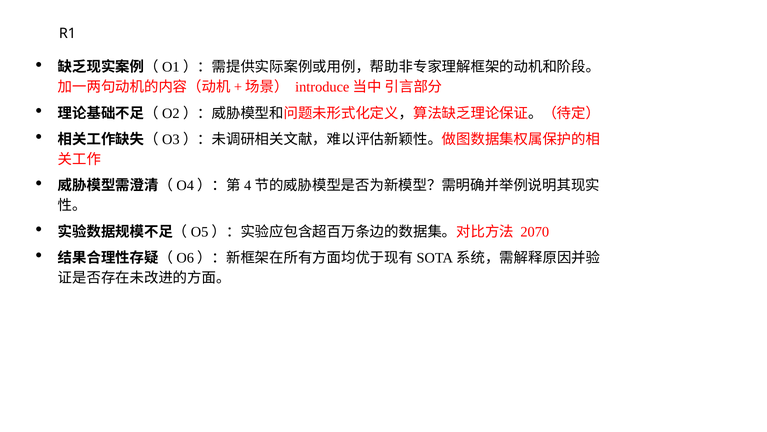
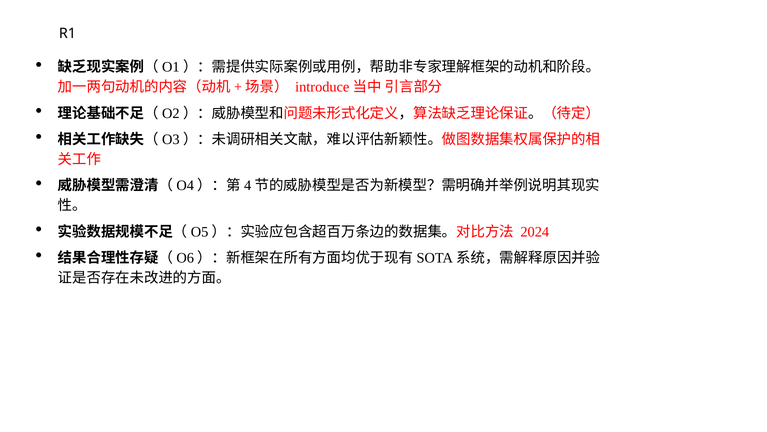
2070: 2070 -> 2024
